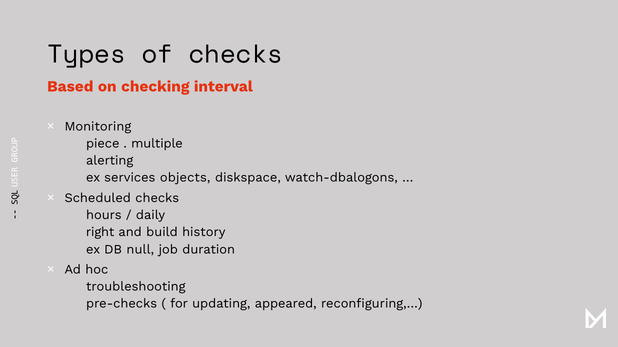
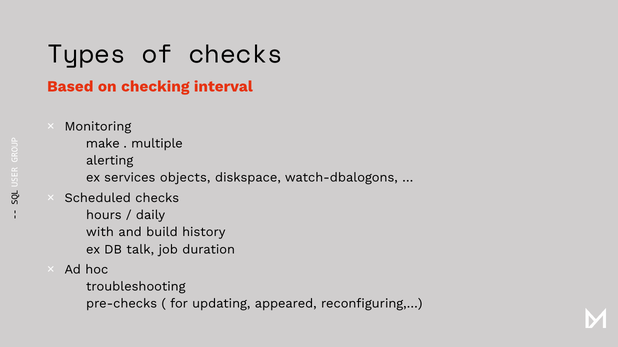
piece: piece -> make
right: right -> with
null: null -> talk
